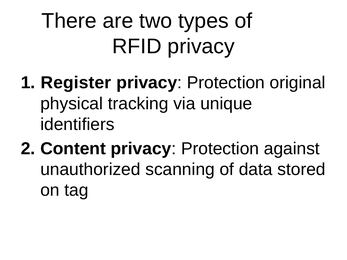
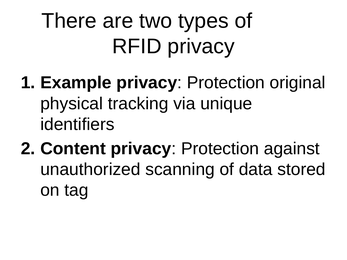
Register: Register -> Example
